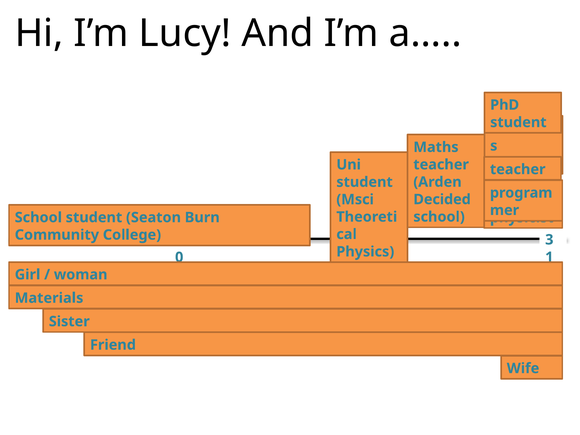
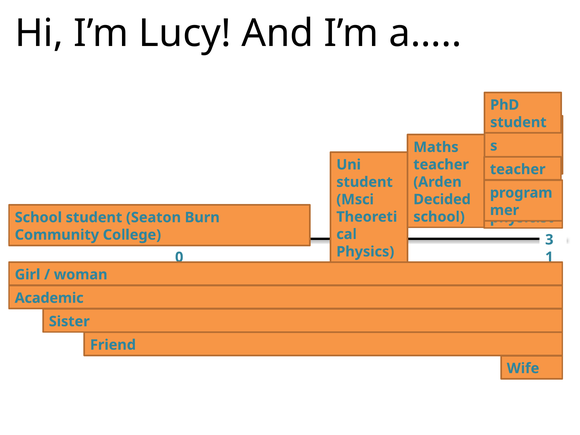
Materials: Materials -> Academic
